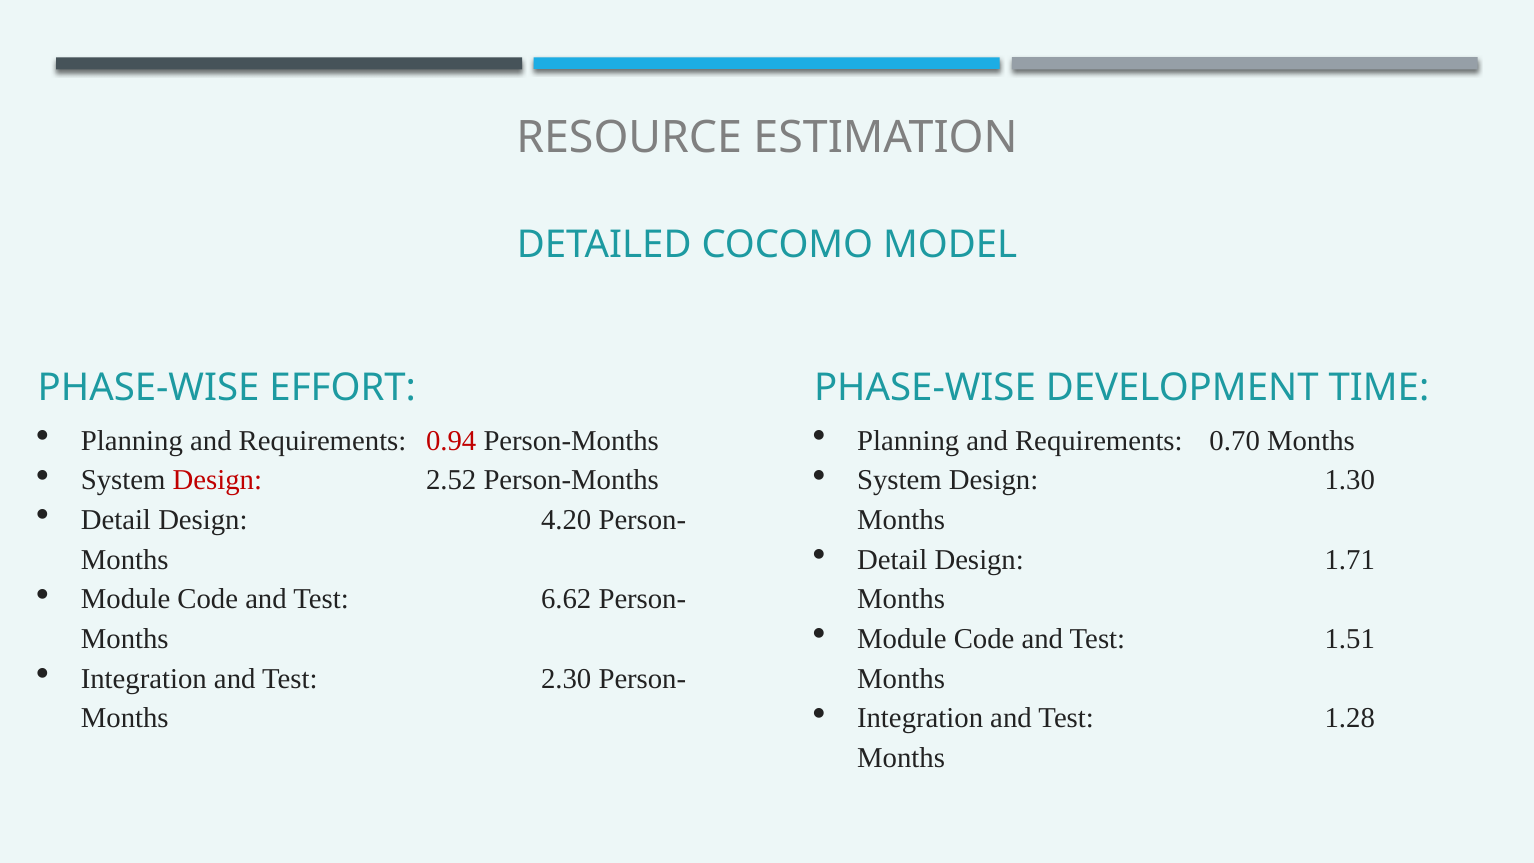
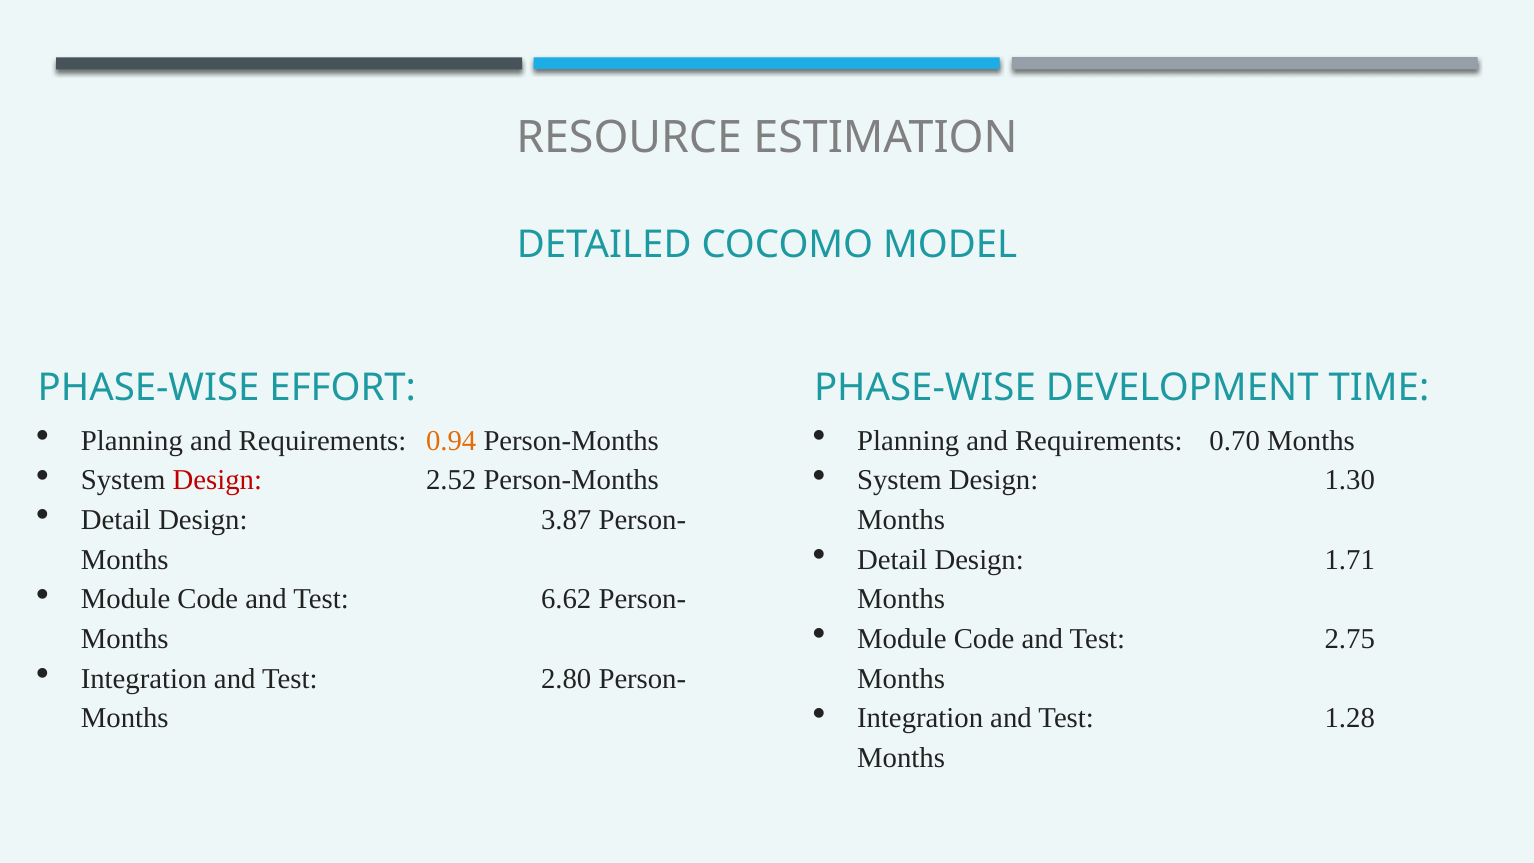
0.94 colour: red -> orange
4.20: 4.20 -> 3.87
1.51: 1.51 -> 2.75
2.30: 2.30 -> 2.80
